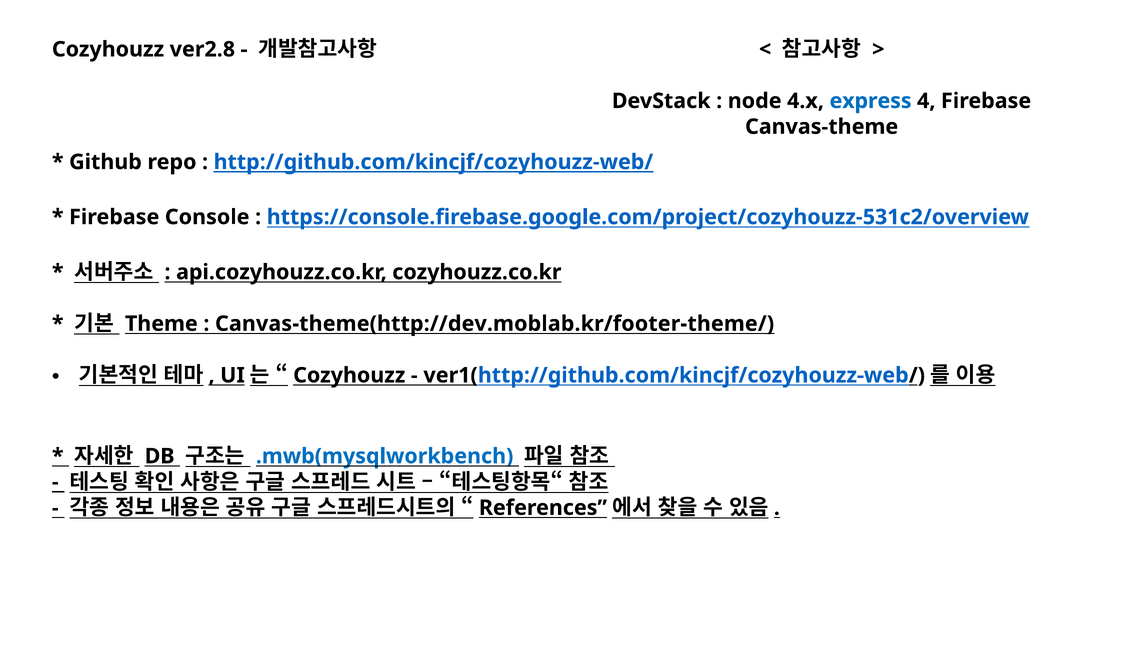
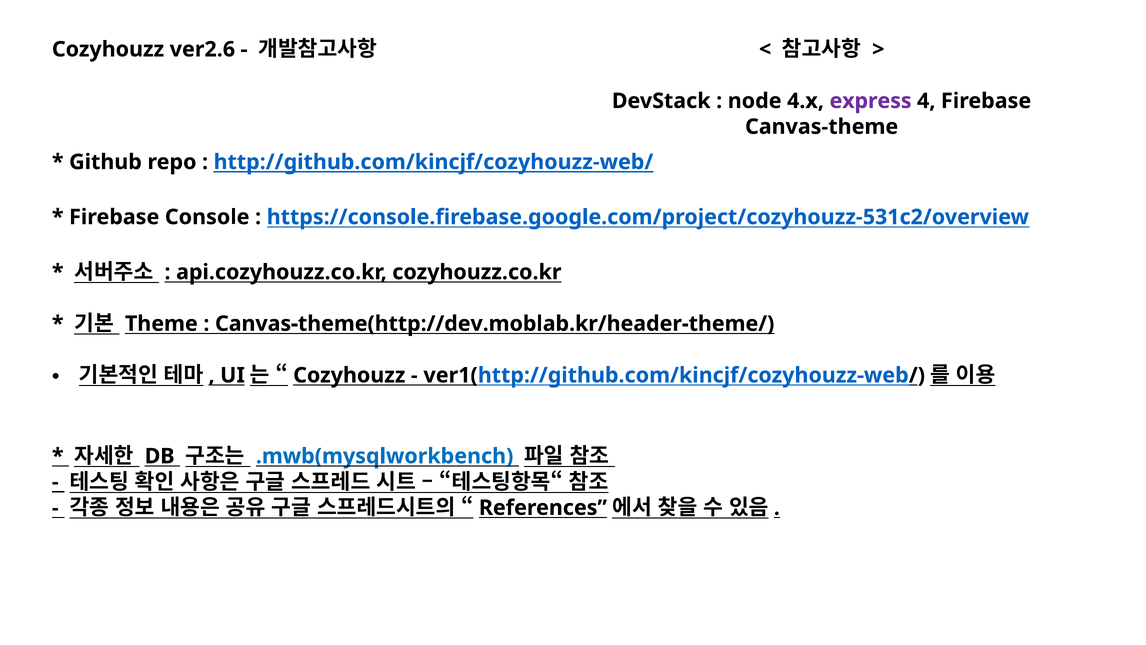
ver2.8: ver2.8 -> ver2.6
express colour: blue -> purple
Canvas-theme(http://dev.moblab.kr/footer-theme/: Canvas-theme(http://dev.moblab.kr/footer-theme/ -> Canvas-theme(http://dev.moblab.kr/header-theme/
